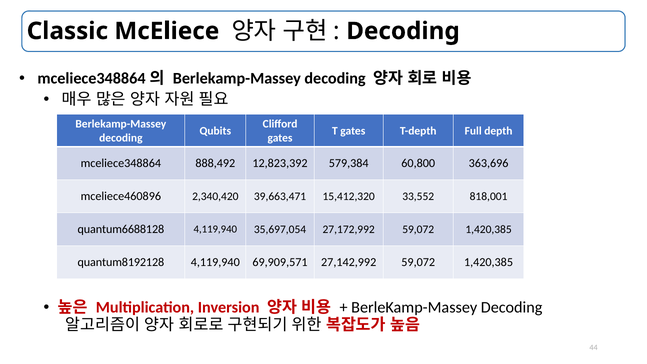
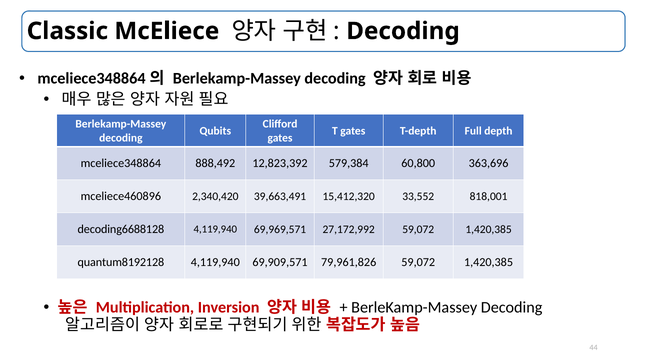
39,663,471: 39,663,471 -> 39,663,491
quantum6688128: quantum6688128 -> decoding6688128
35,697,054: 35,697,054 -> 69,969,571
27,142,992: 27,142,992 -> 79,961,826
